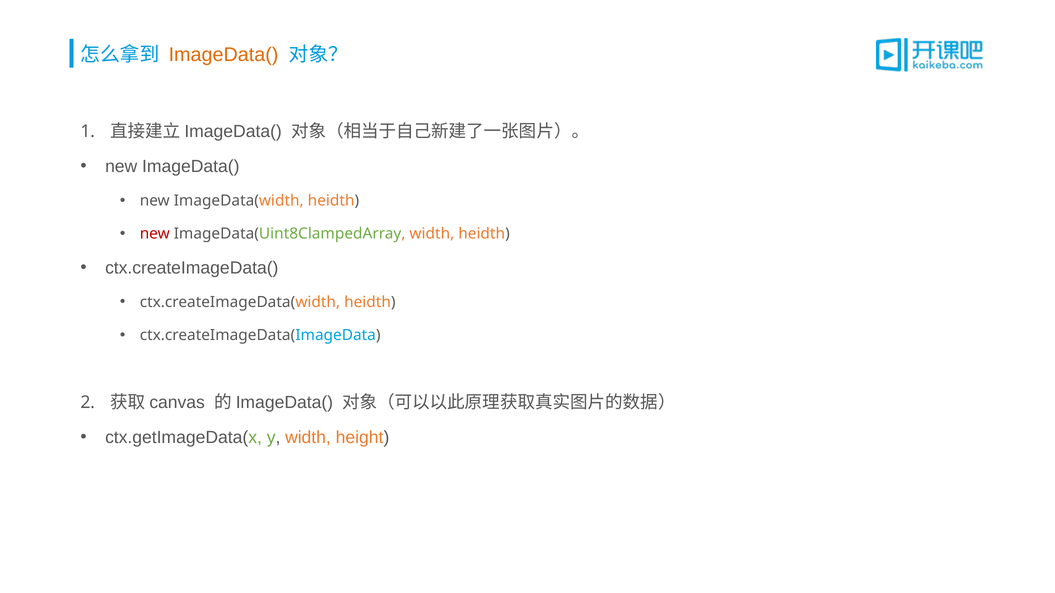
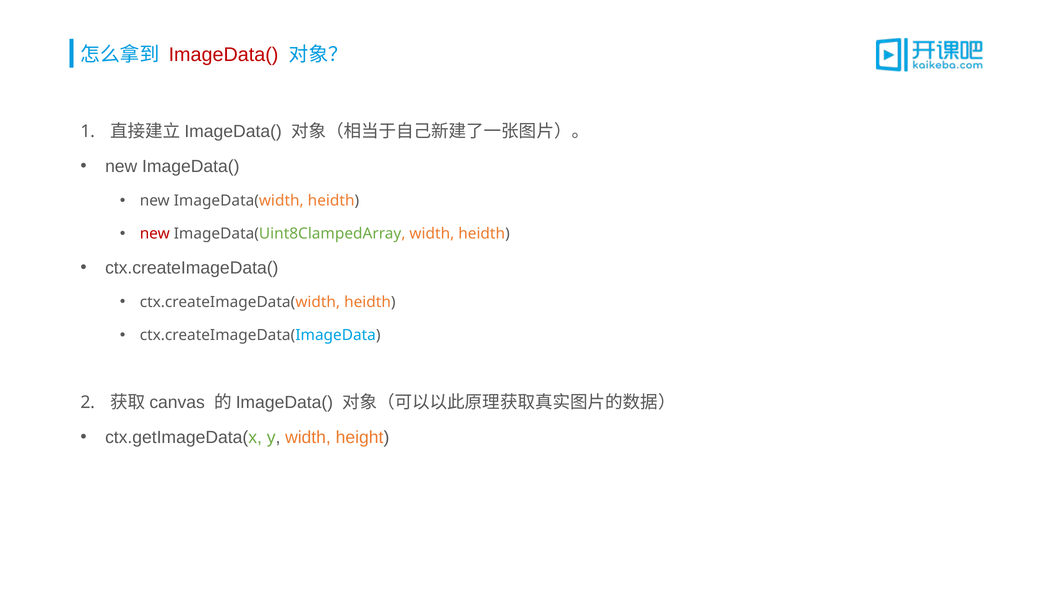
ImageData( at (224, 55) colour: orange -> red
